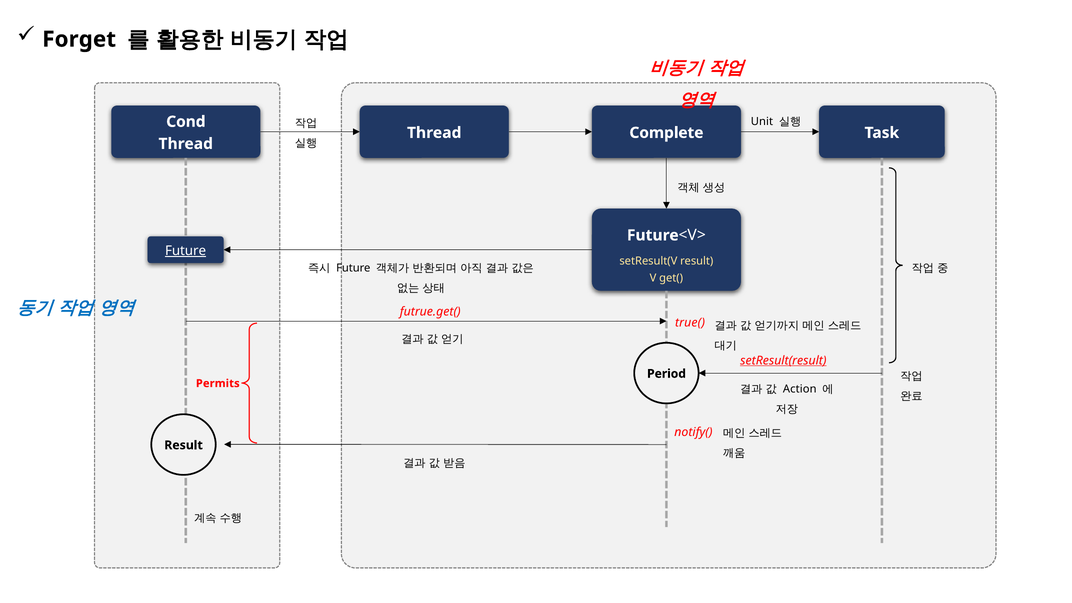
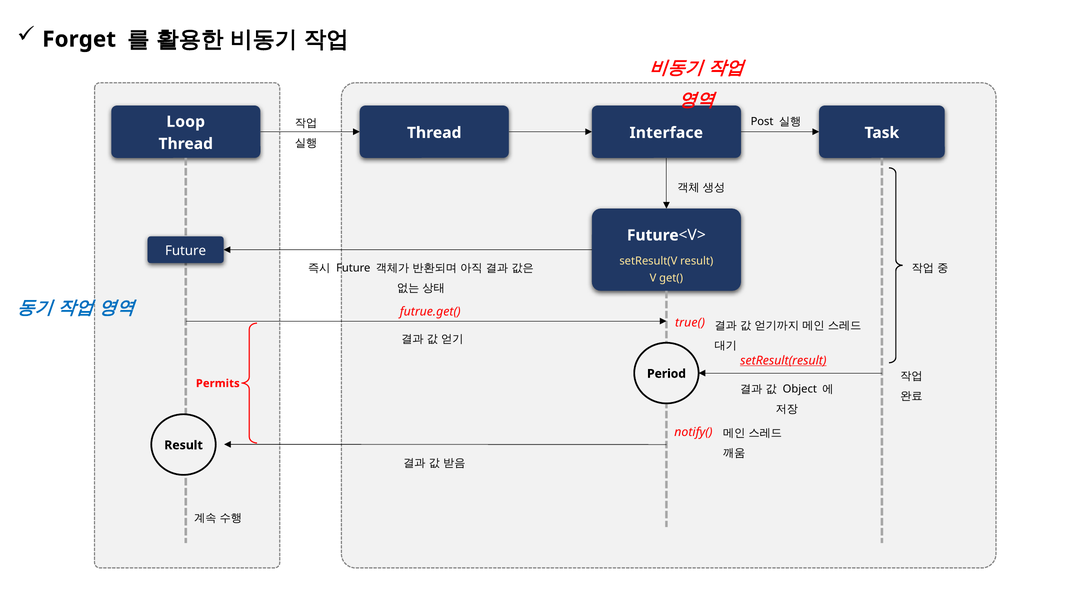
Unit: Unit -> Post
Cond: Cond -> Loop
Complete: Complete -> Interface
Future at (186, 251) underline: present -> none
Action: Action -> Object
